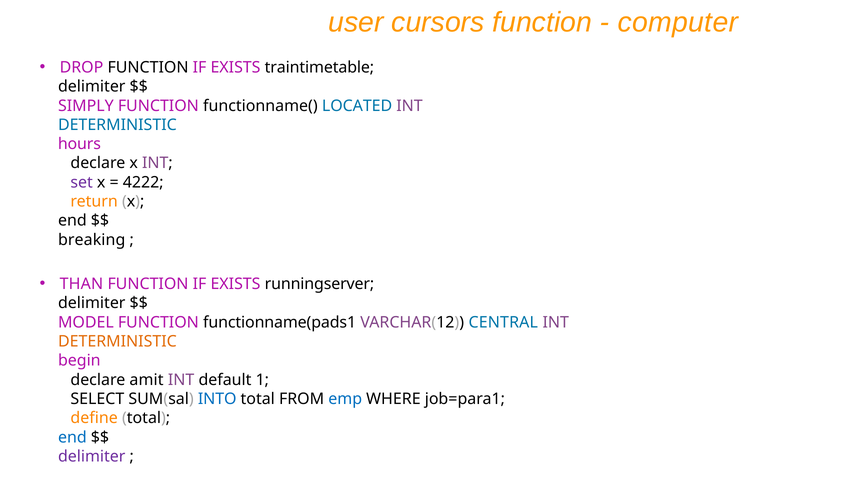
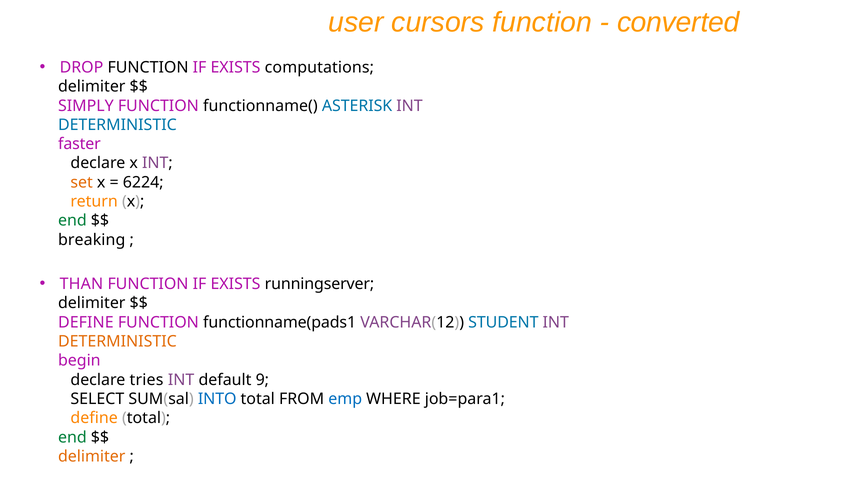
computer: computer -> converted
traintimetable: traintimetable -> computations
LOCATED: LOCATED -> ASTERISK
hours: hours -> faster
set colour: purple -> orange
4222: 4222 -> 6224
end at (72, 221) colour: black -> green
MODEL at (86, 322): MODEL -> DEFINE
CENTRAL: CENTRAL -> STUDENT
amit: amit -> tries
1: 1 -> 9
end at (72, 437) colour: blue -> green
delimiter at (92, 457) colour: purple -> orange
